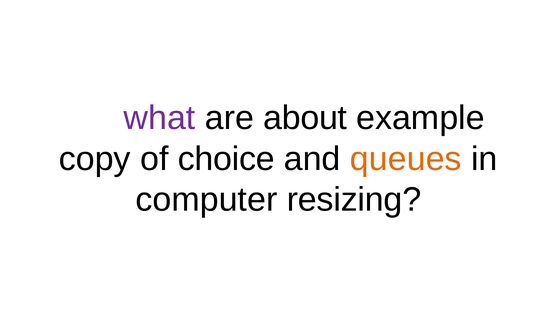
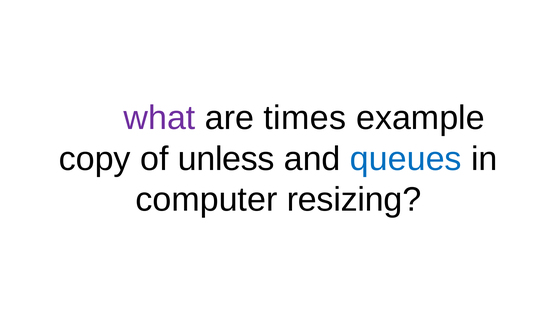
about: about -> times
choice: choice -> unless
queues colour: orange -> blue
